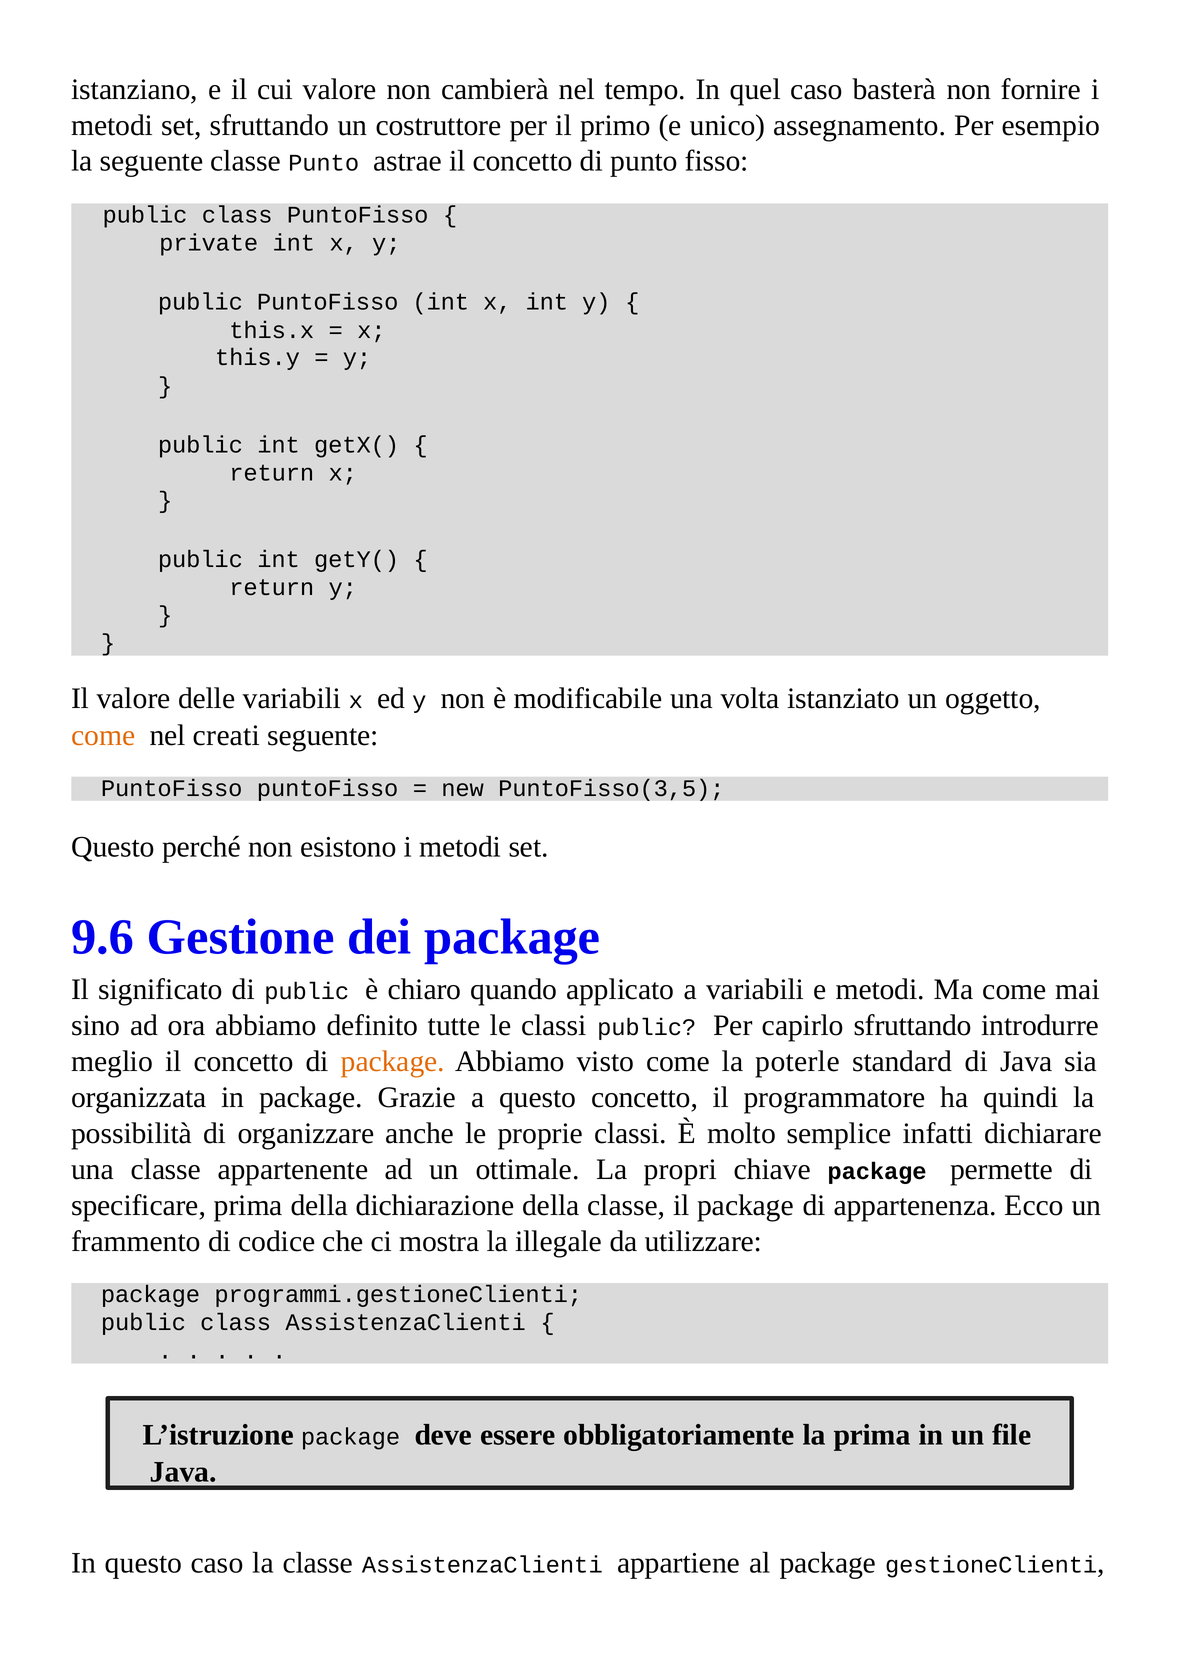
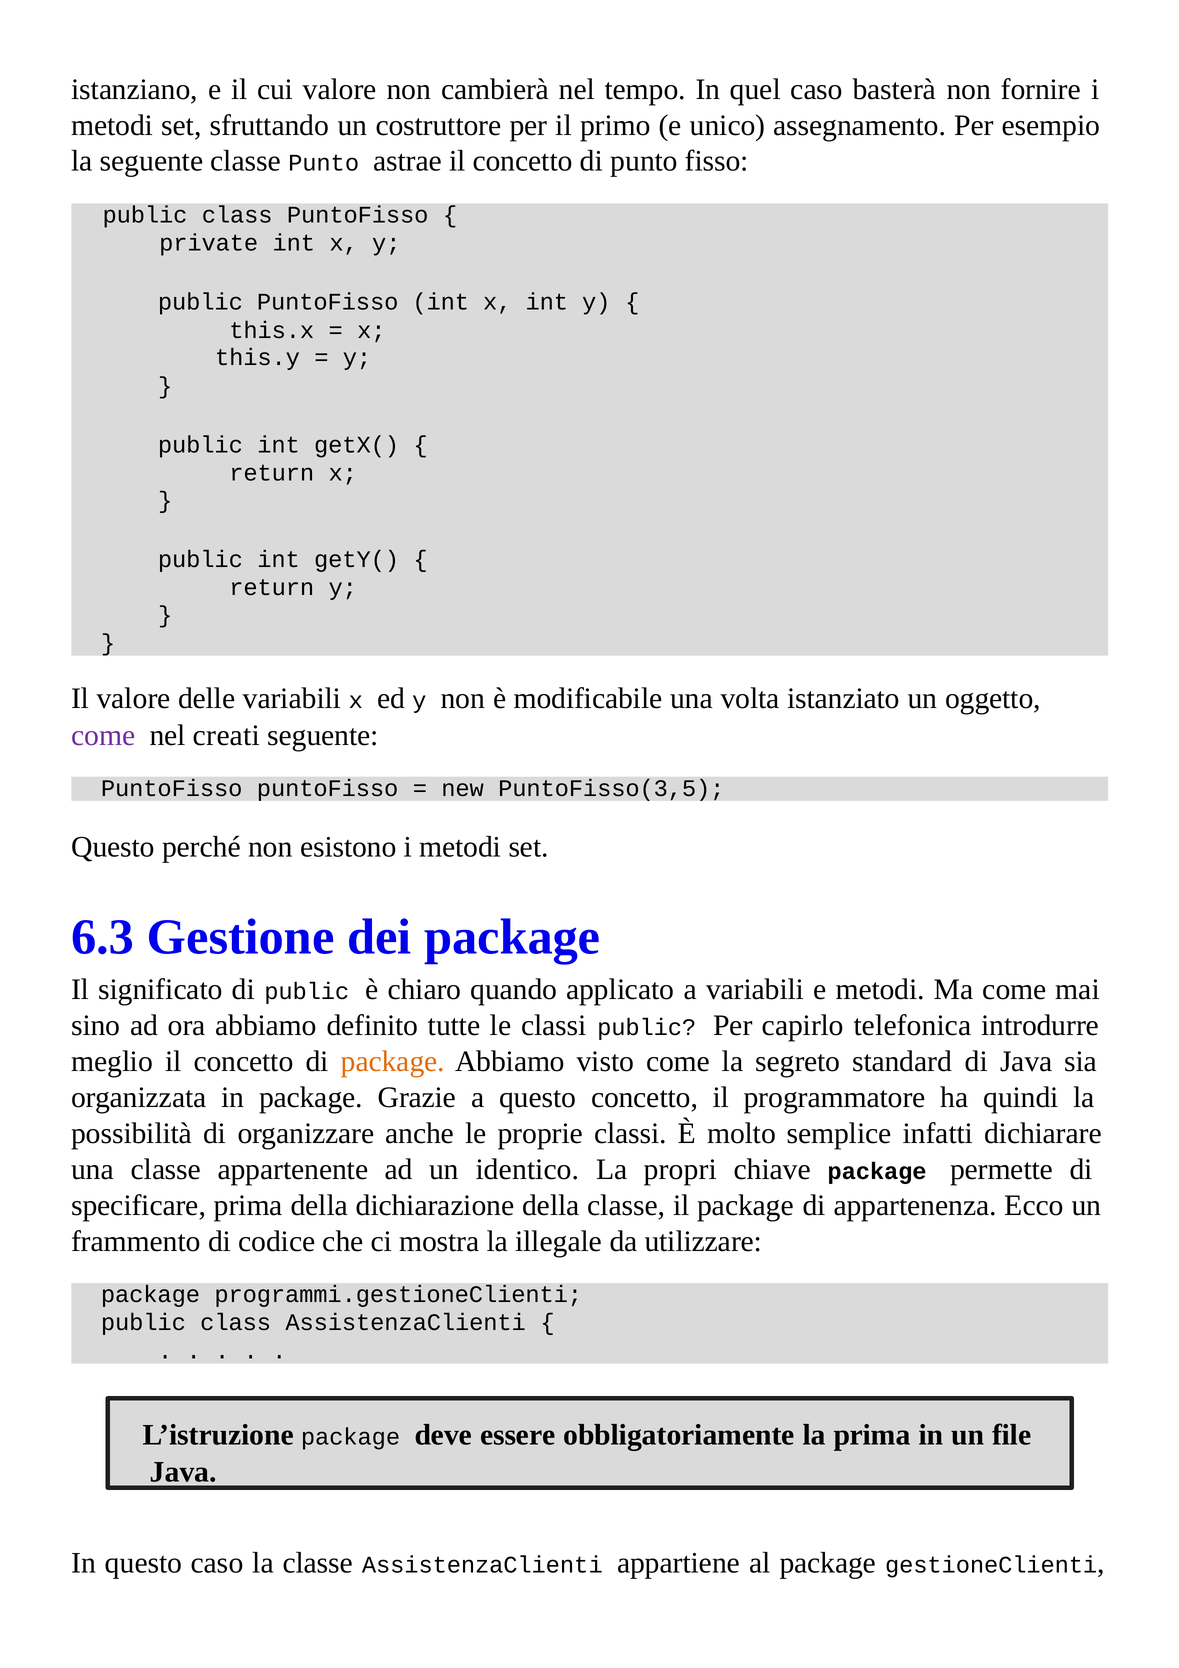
come at (103, 736) colour: orange -> purple
9.6: 9.6 -> 6.3
capirlo sfruttando: sfruttando -> telefonica
poterle: poterle -> segreto
ottimale: ottimale -> identico
